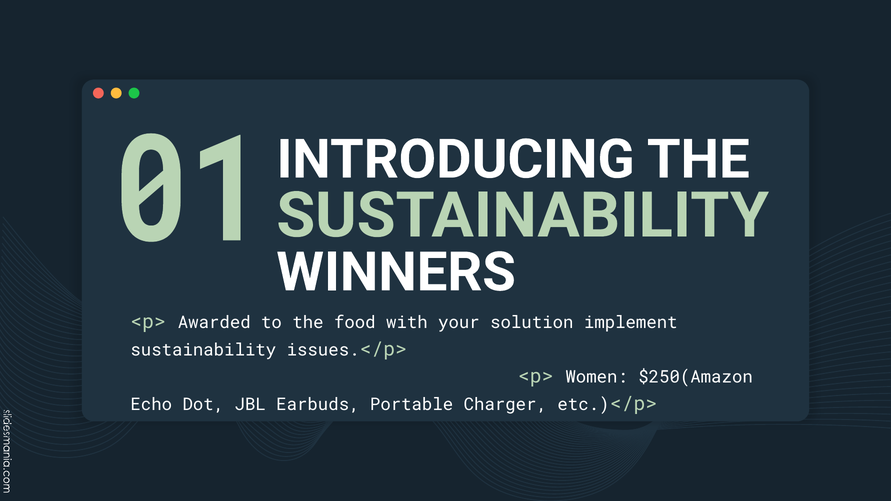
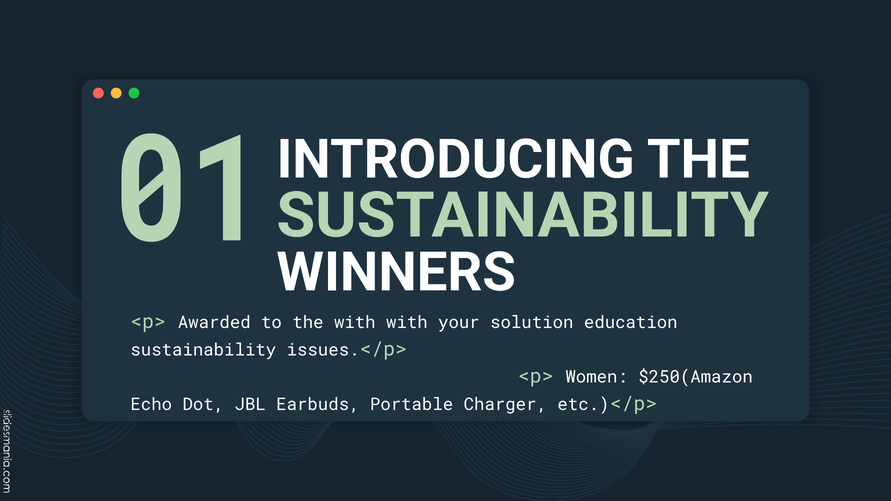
the food: food -> with
implement: implement -> education
